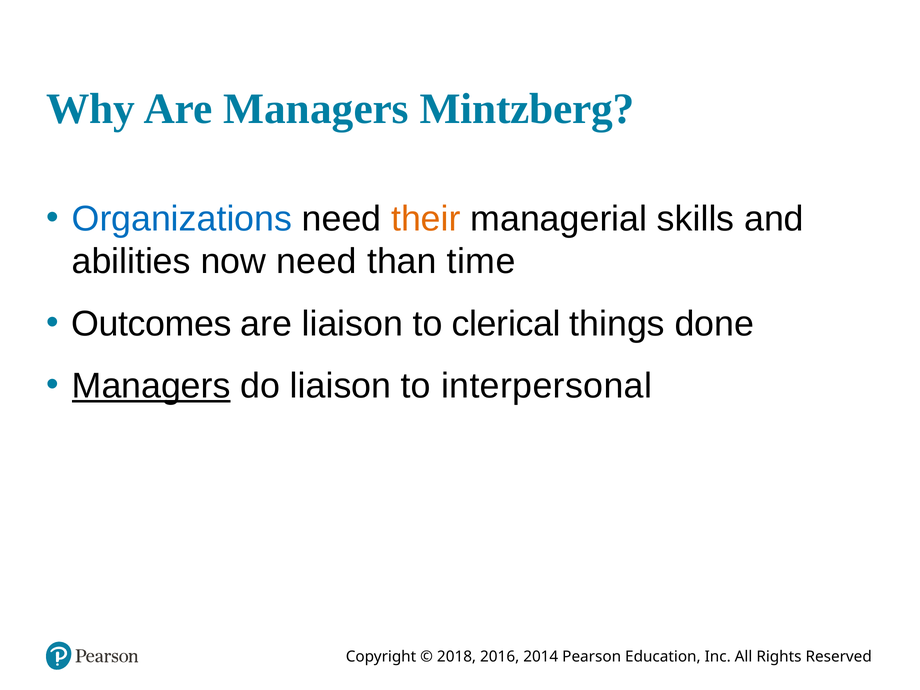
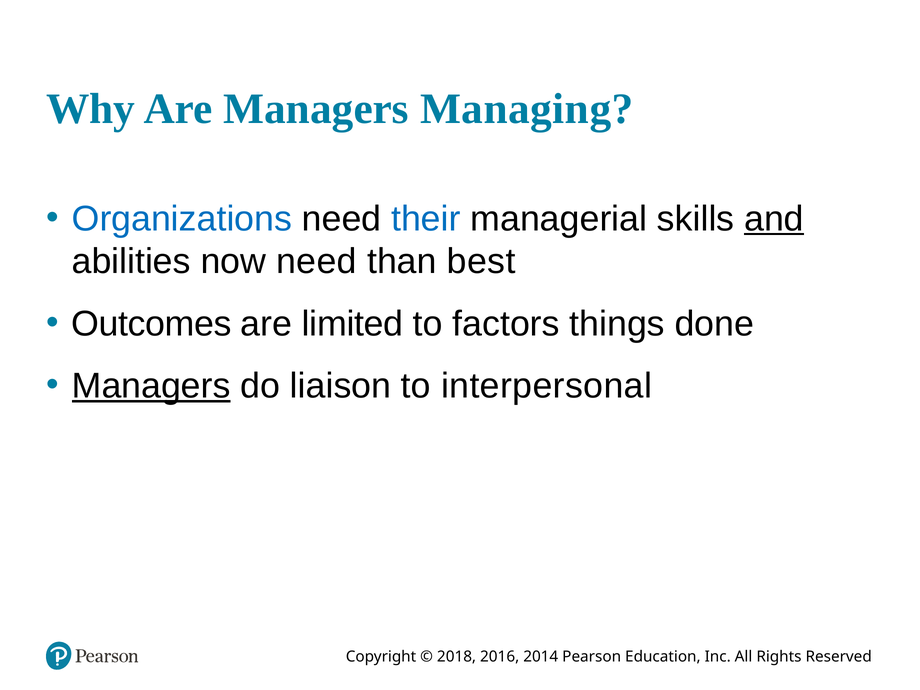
Mintzberg: Mintzberg -> Managing
their colour: orange -> blue
and underline: none -> present
time: time -> best
are liaison: liaison -> limited
clerical: clerical -> factors
